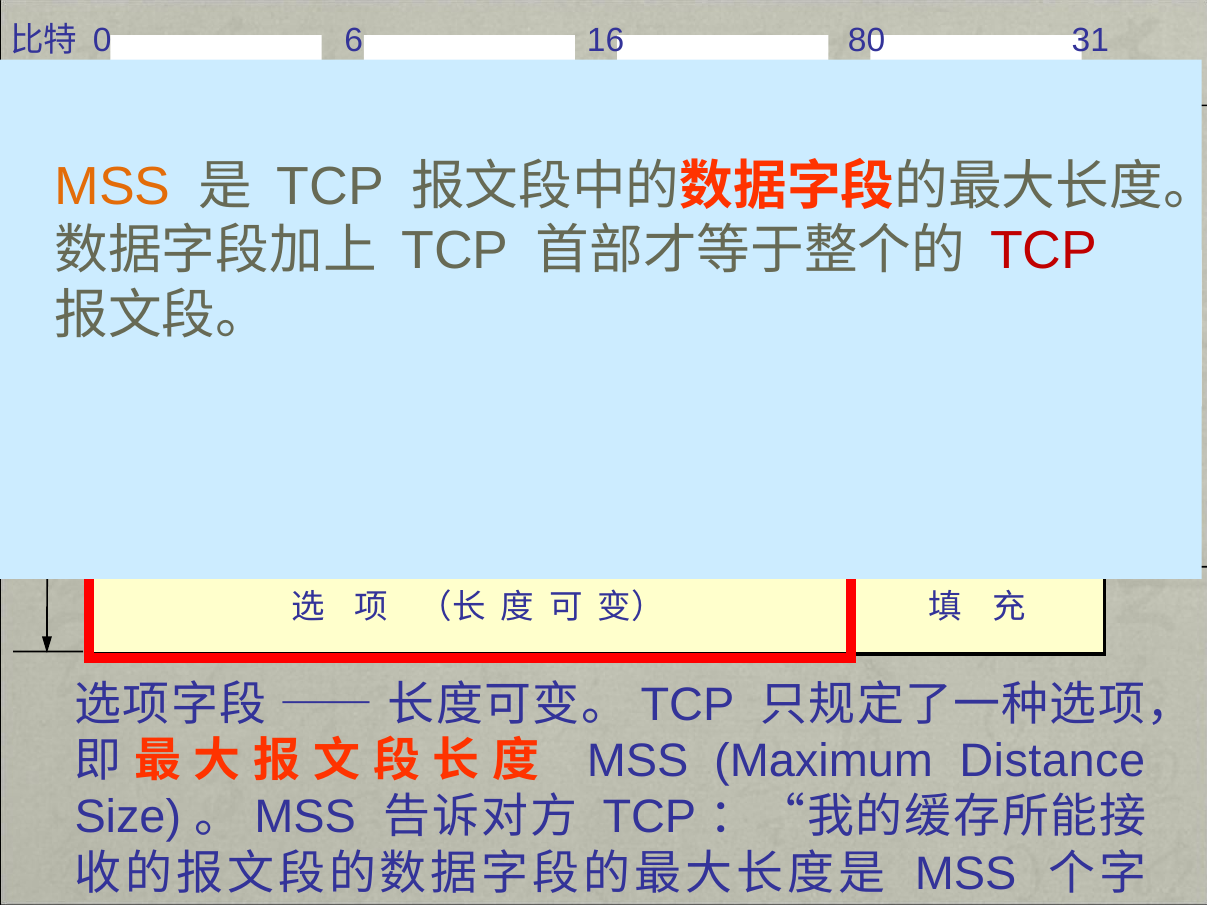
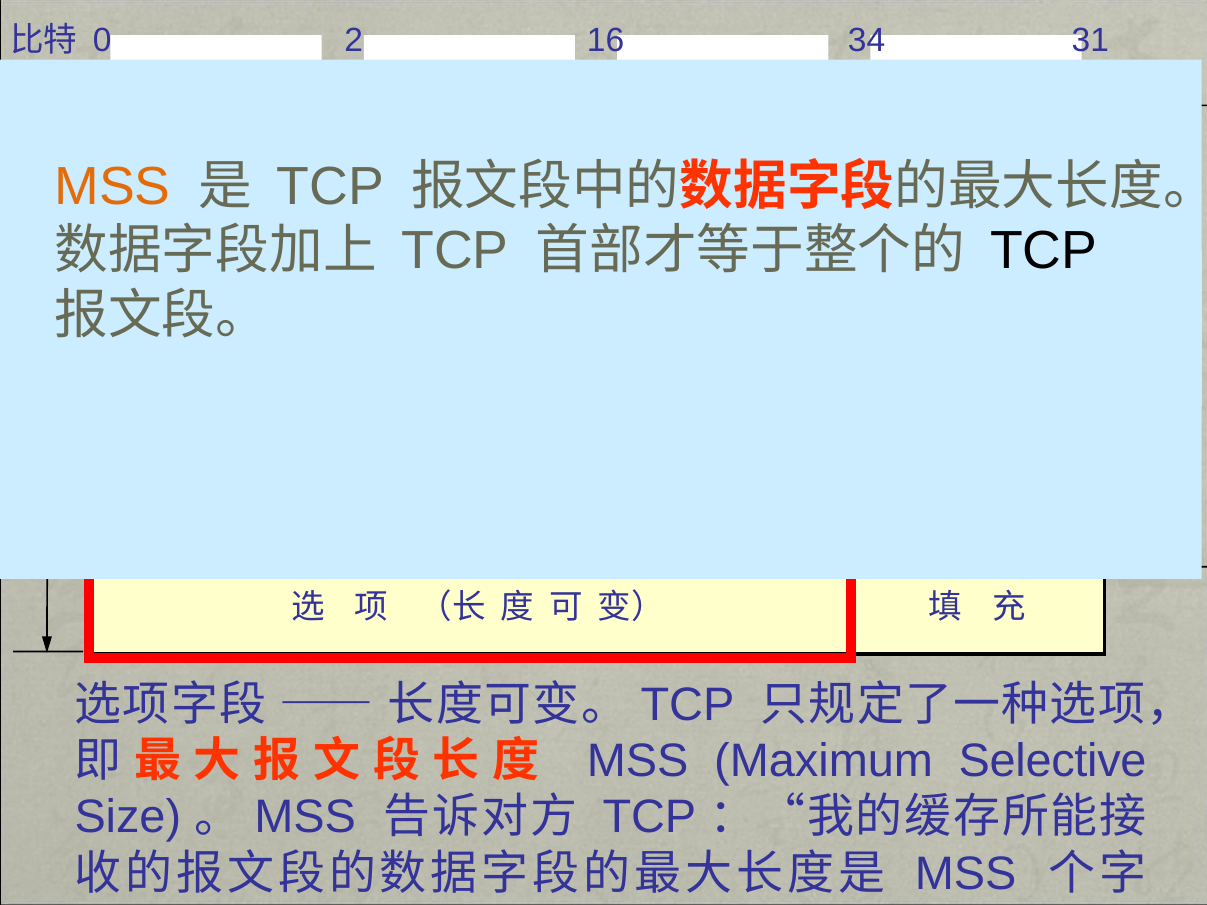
6: 6 -> 2
80: 80 -> 34
TCP at (1044, 251) colour: red -> black
Distance: Distance -> Selective
